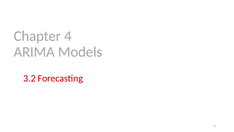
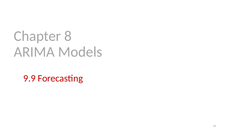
4: 4 -> 8
3.2: 3.2 -> 9.9
